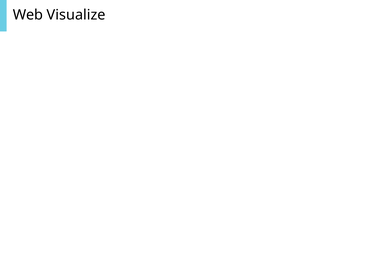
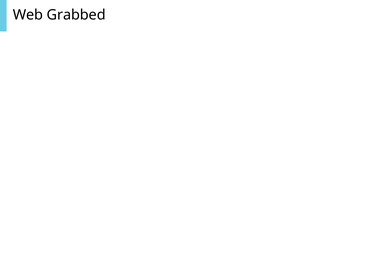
Visualize: Visualize -> Grabbed
